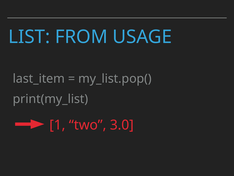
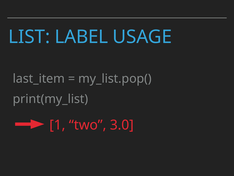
FROM: FROM -> LABEL
